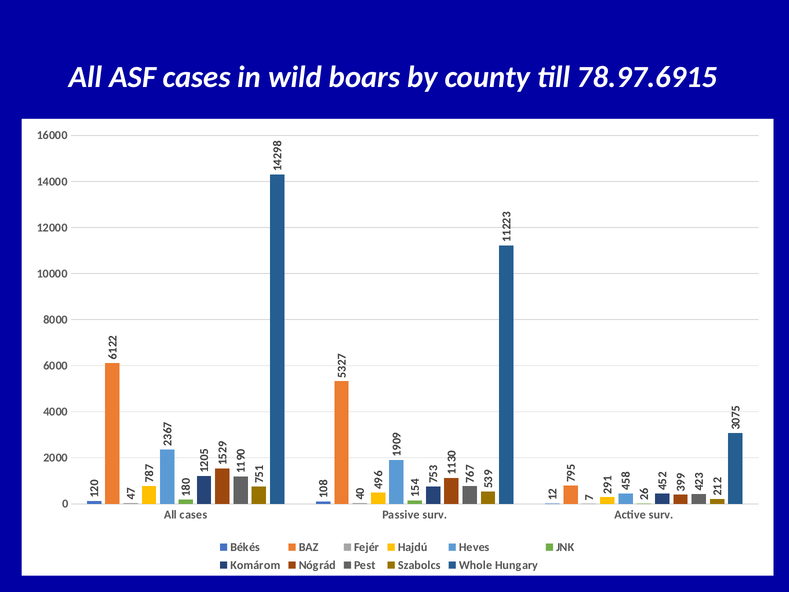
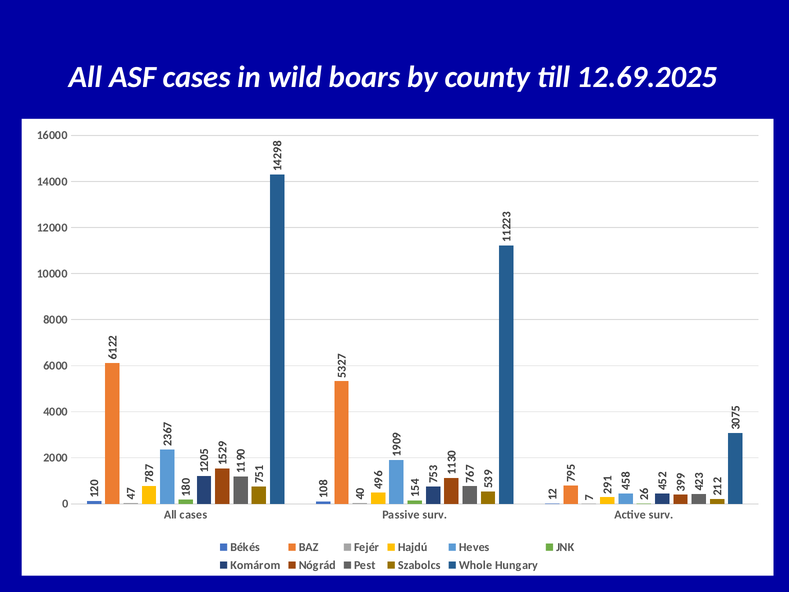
78.97.6915: 78.97.6915 -> 12.69.2025
